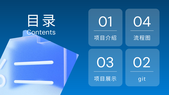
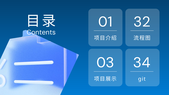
04: 04 -> 32
02: 02 -> 34
